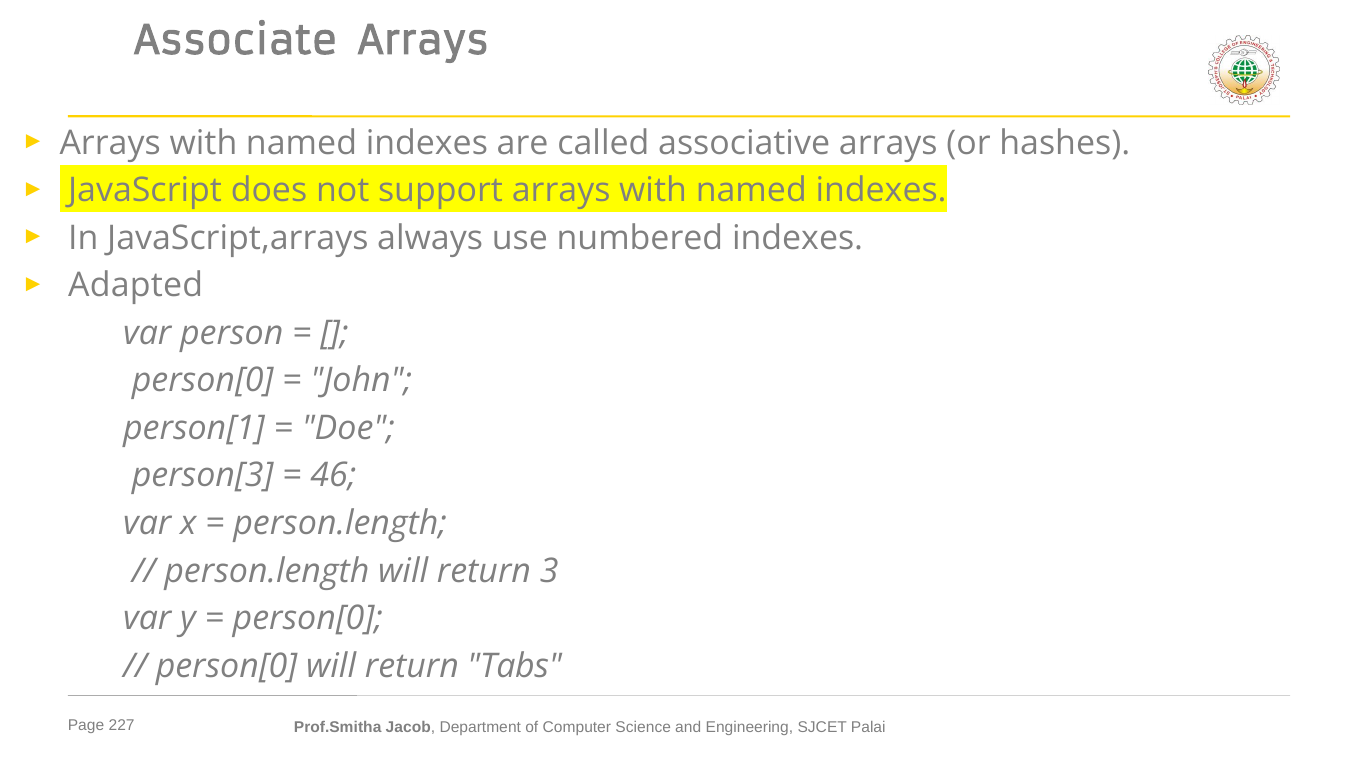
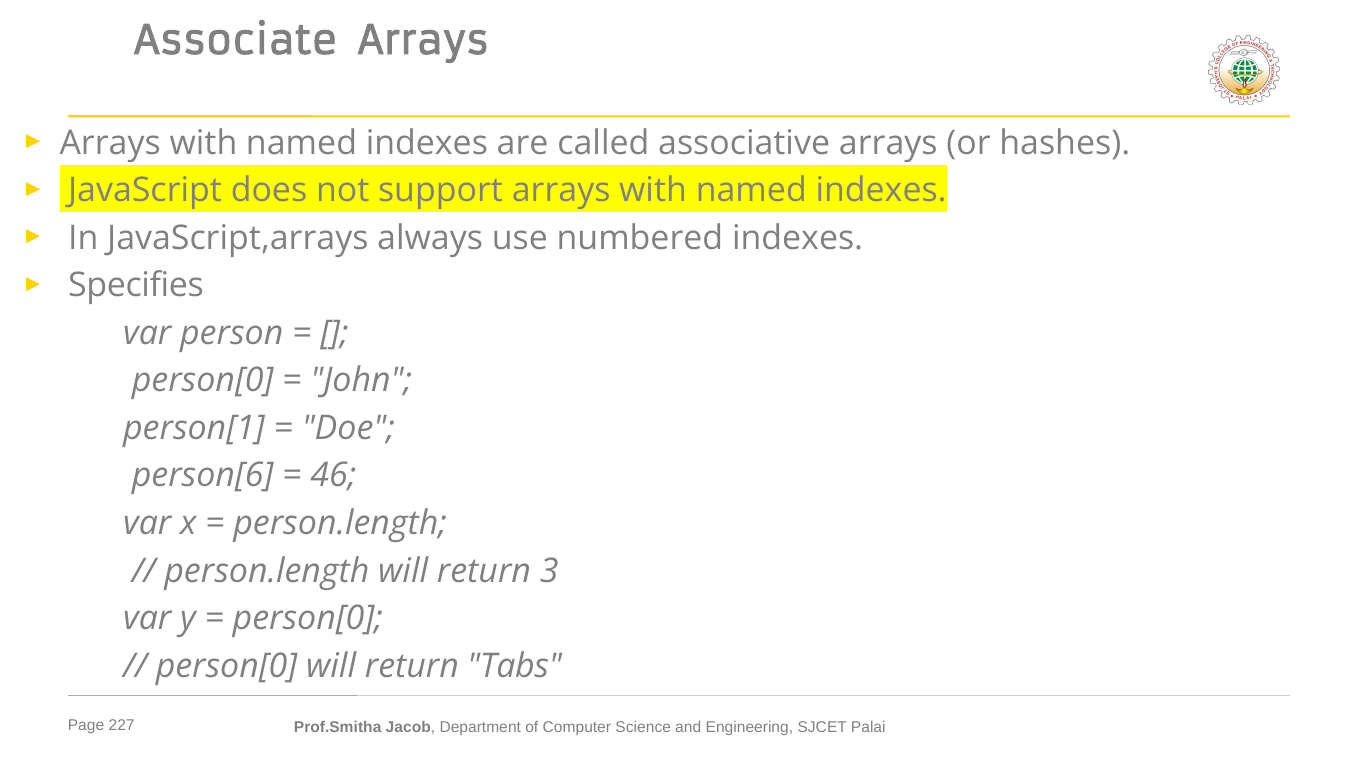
Adapted: Adapted -> Specifies
person[3: person[3 -> person[6
